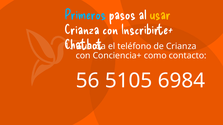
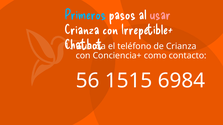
usar colour: yellow -> pink
Inscribirte+: Inscribirte+ -> Irrepetible+
5105: 5105 -> 1515
